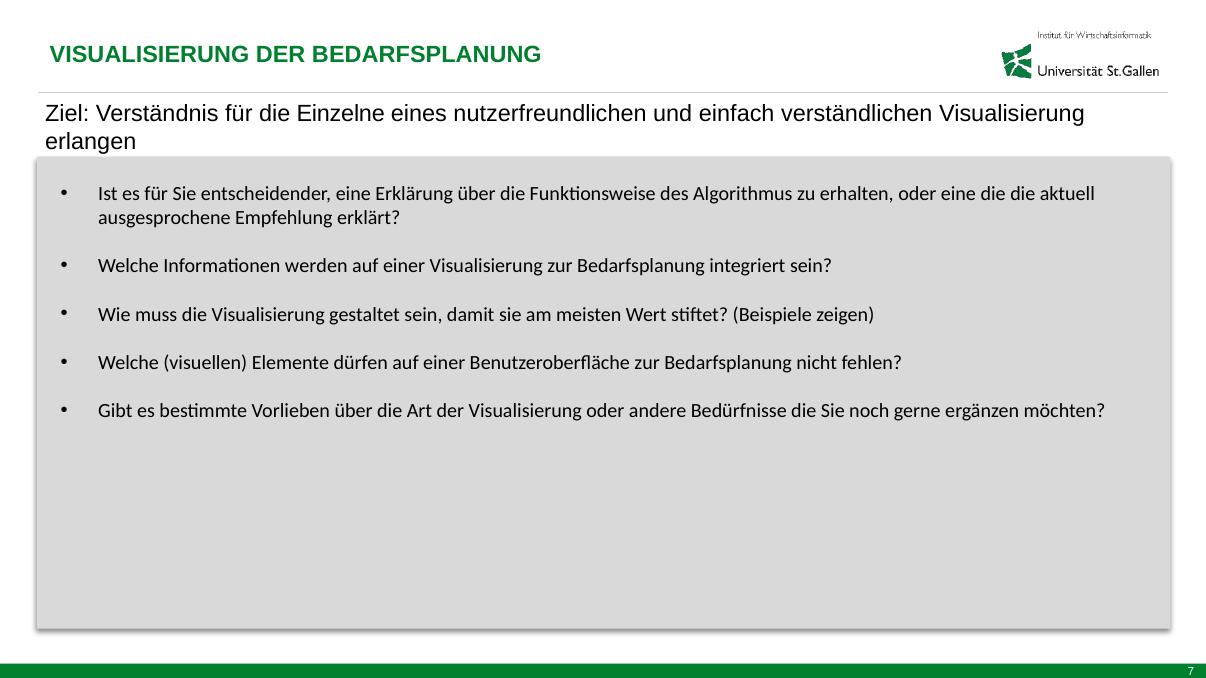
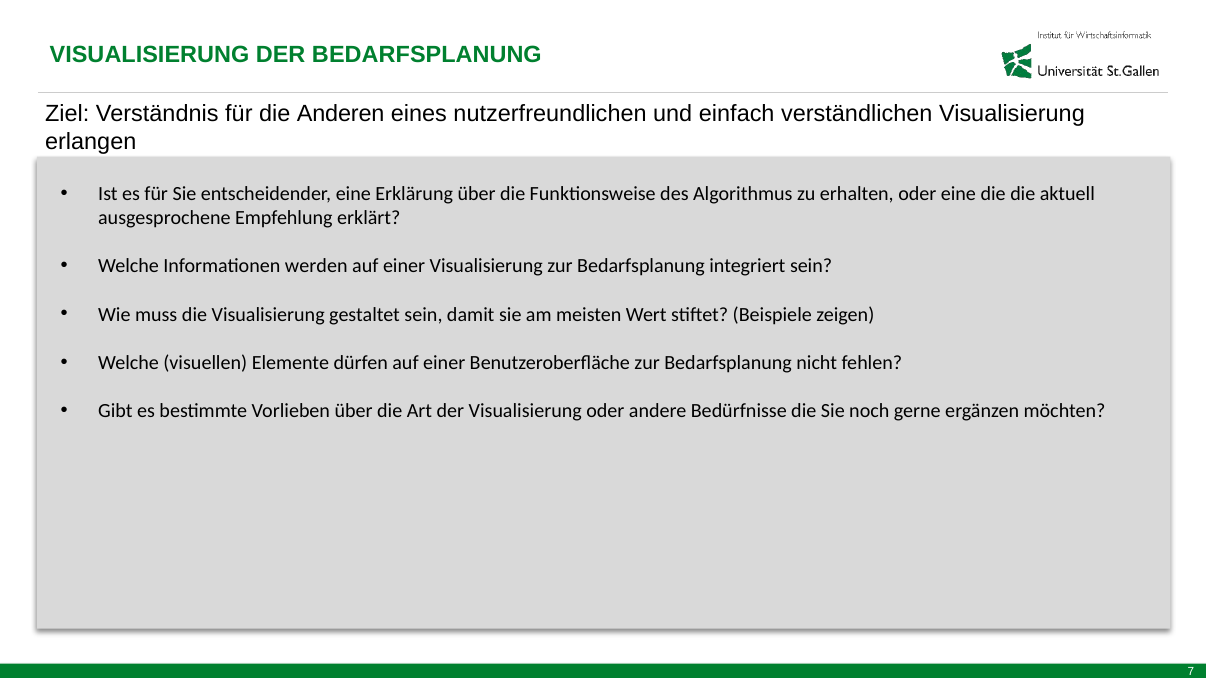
Einzelne: Einzelne -> Anderen
